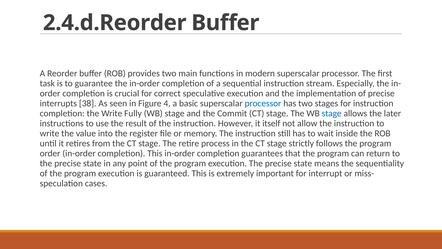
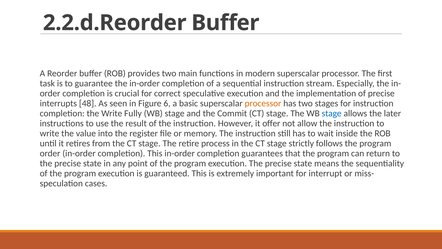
2.4.d.Reorder: 2.4.d.Reorder -> 2.2.d.Reorder
38: 38 -> 48
4: 4 -> 6
processor at (263, 103) colour: blue -> orange
itself: itself -> offer
